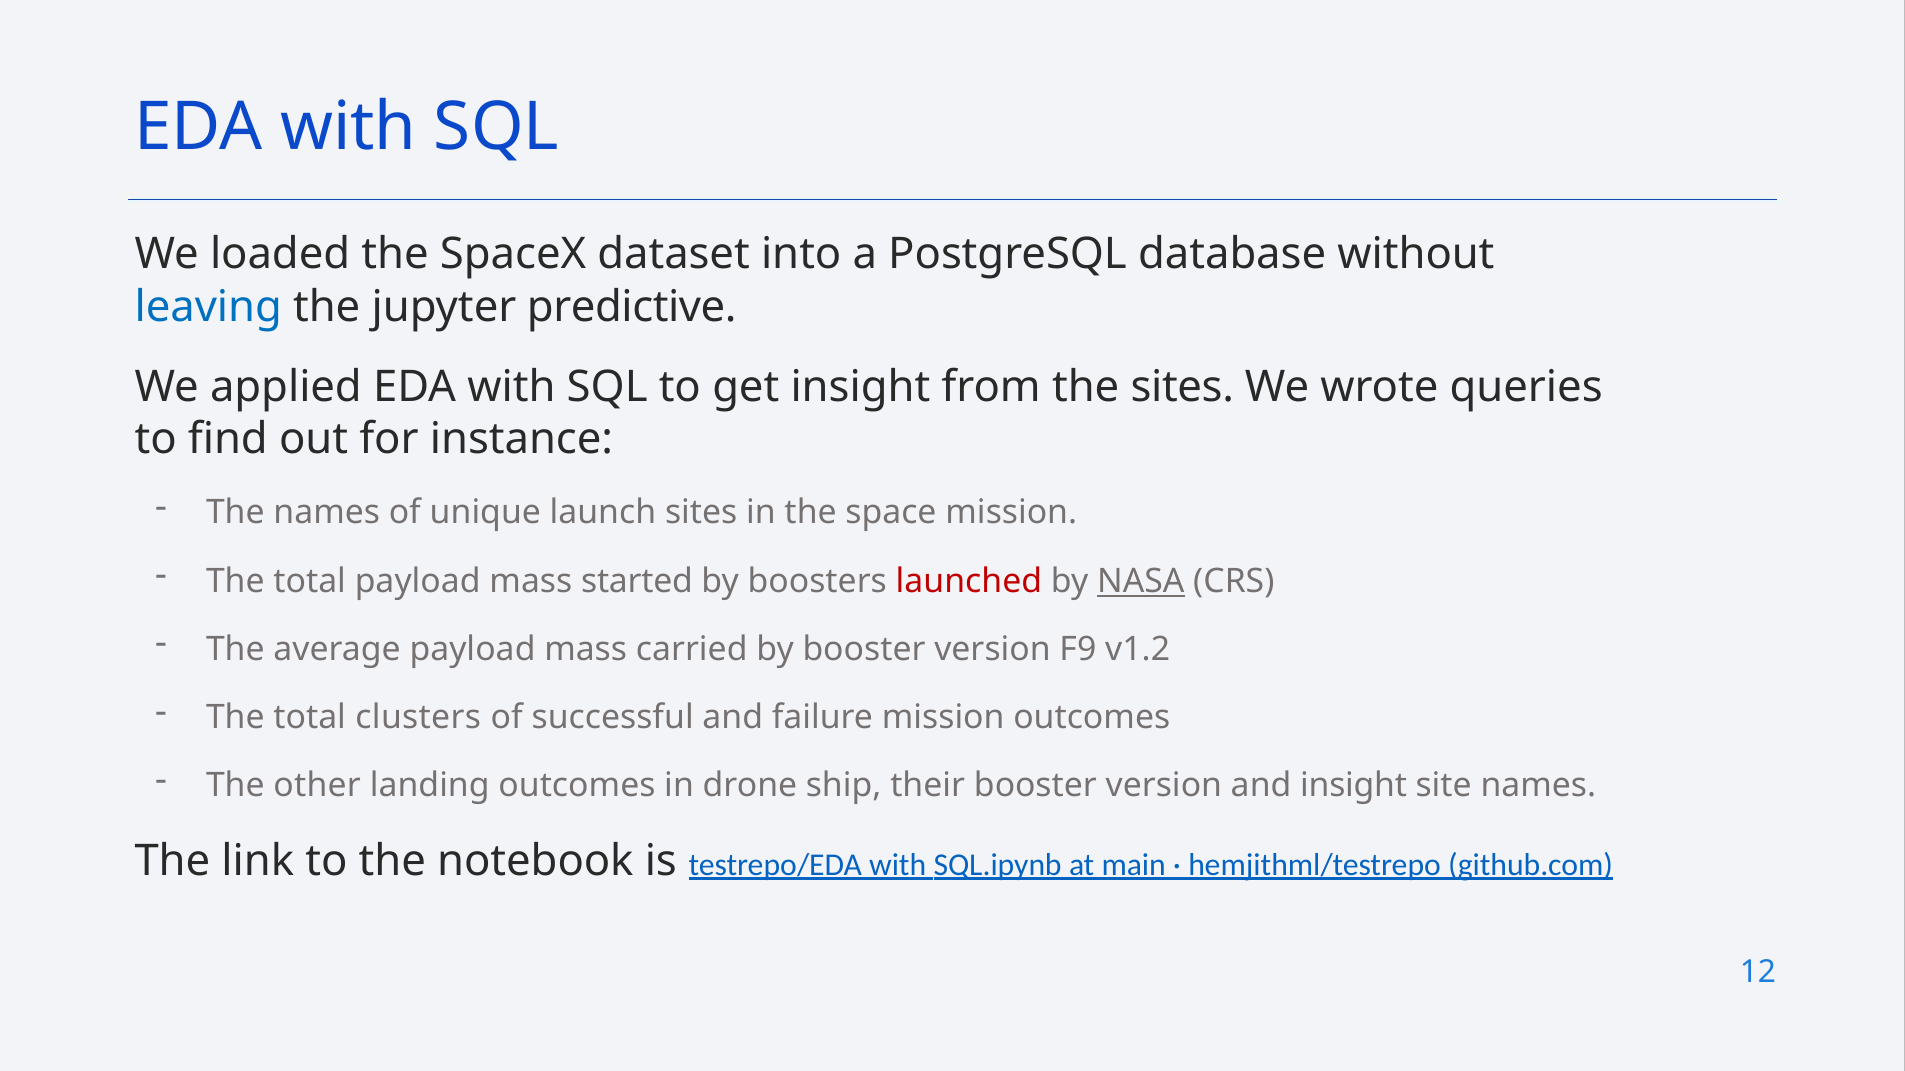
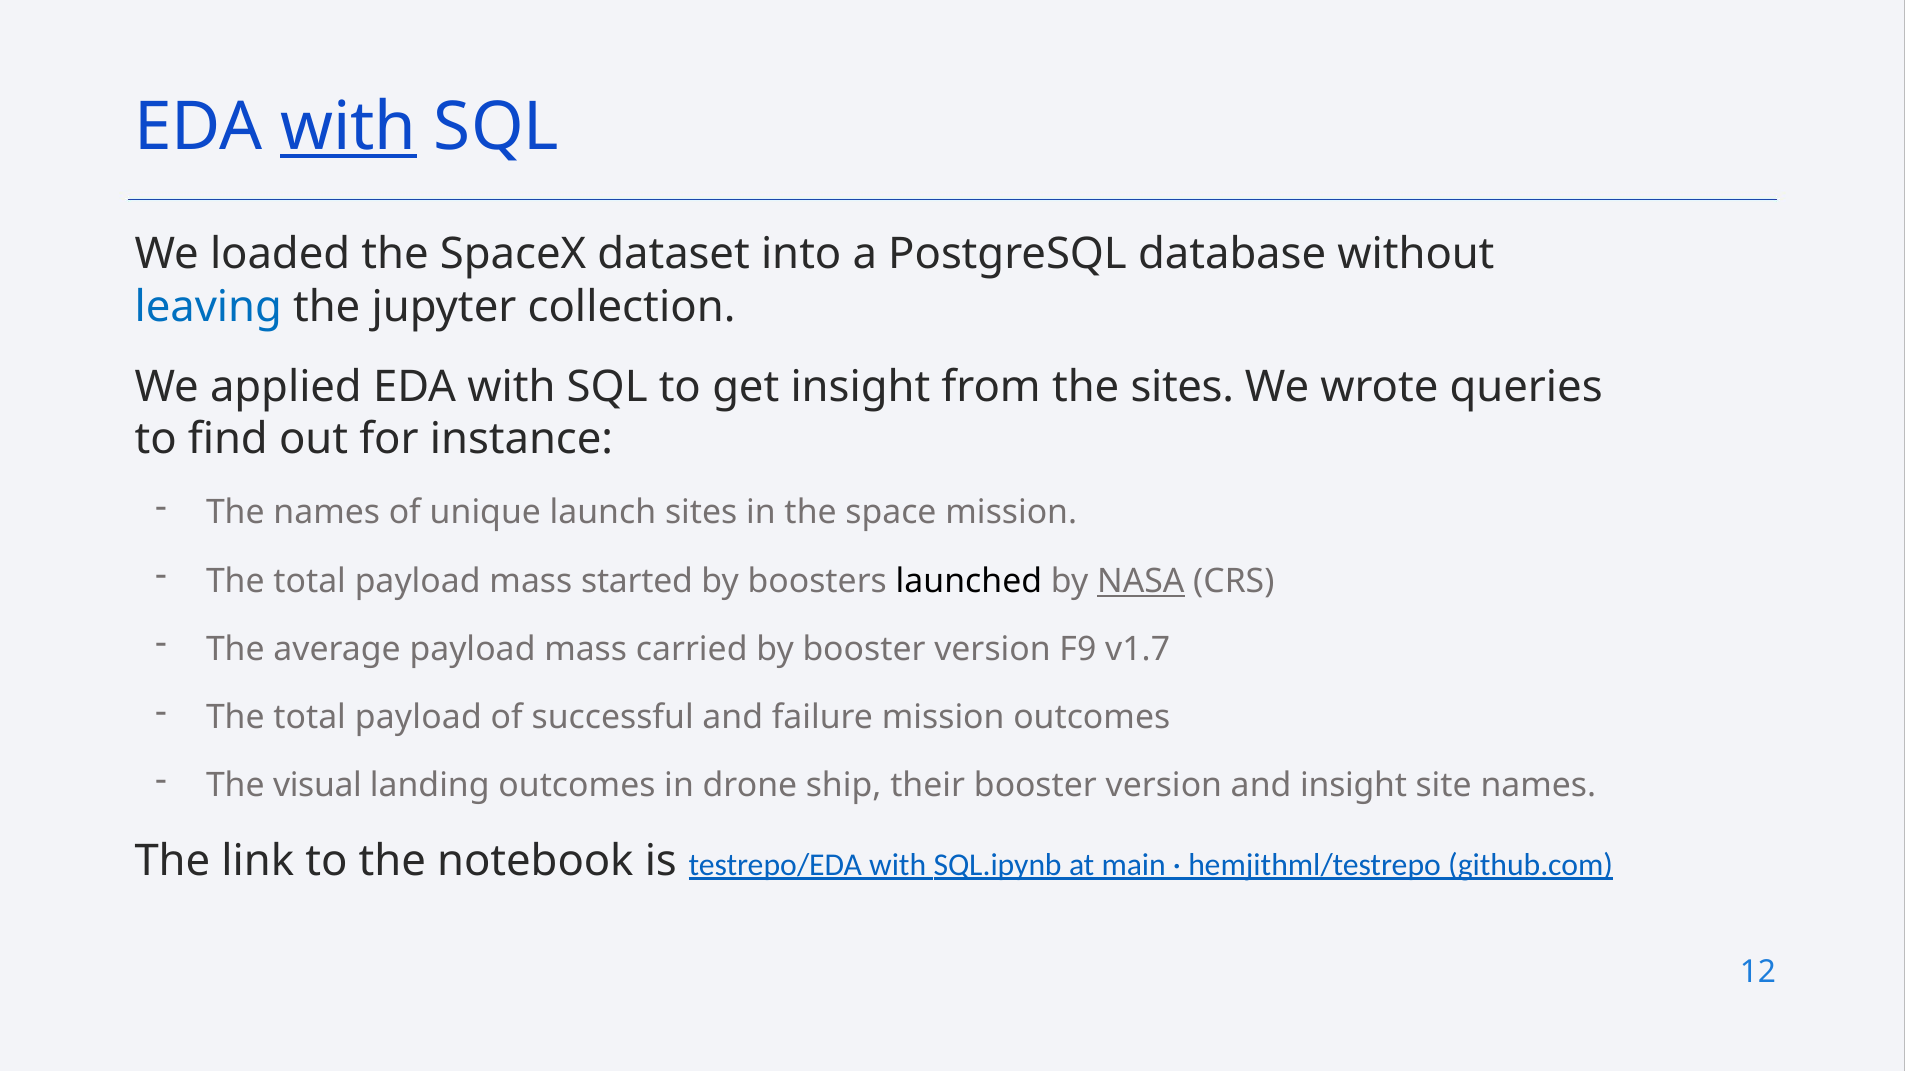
with at (348, 127) underline: none -> present
predictive: predictive -> collection
launched colour: red -> black
v1.2: v1.2 -> v1.7
clusters at (418, 718): clusters -> payload
other: other -> visual
